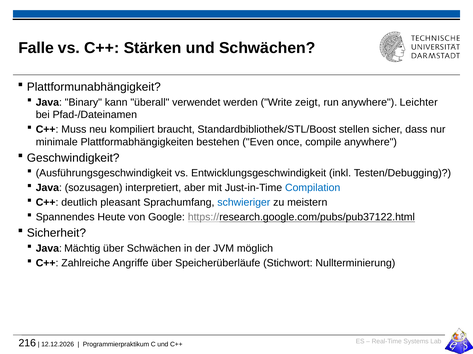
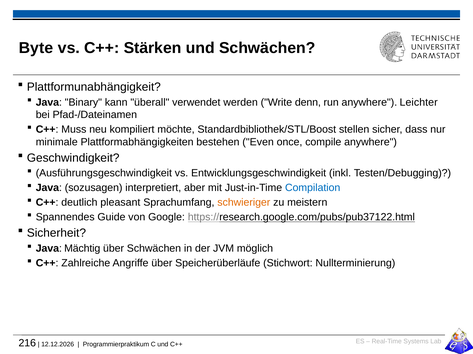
Falle: Falle -> Byte
zeigt: zeigt -> denn
braucht: braucht -> möchte
schwieriger colour: blue -> orange
Heute: Heute -> Guide
